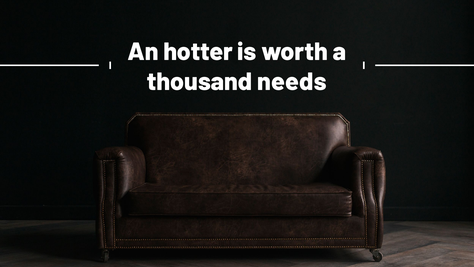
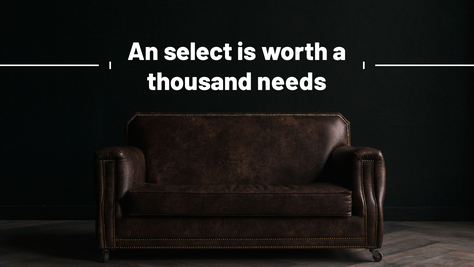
hotter: hotter -> select
